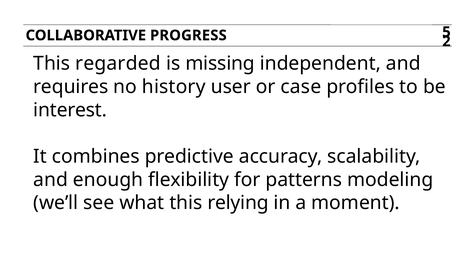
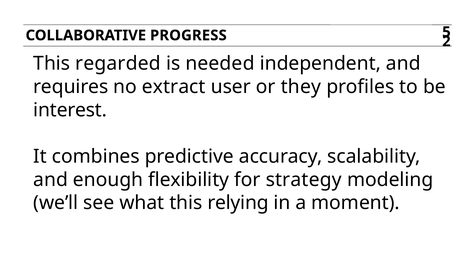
missing: missing -> needed
history: history -> extract
case: case -> they
patterns: patterns -> strategy
